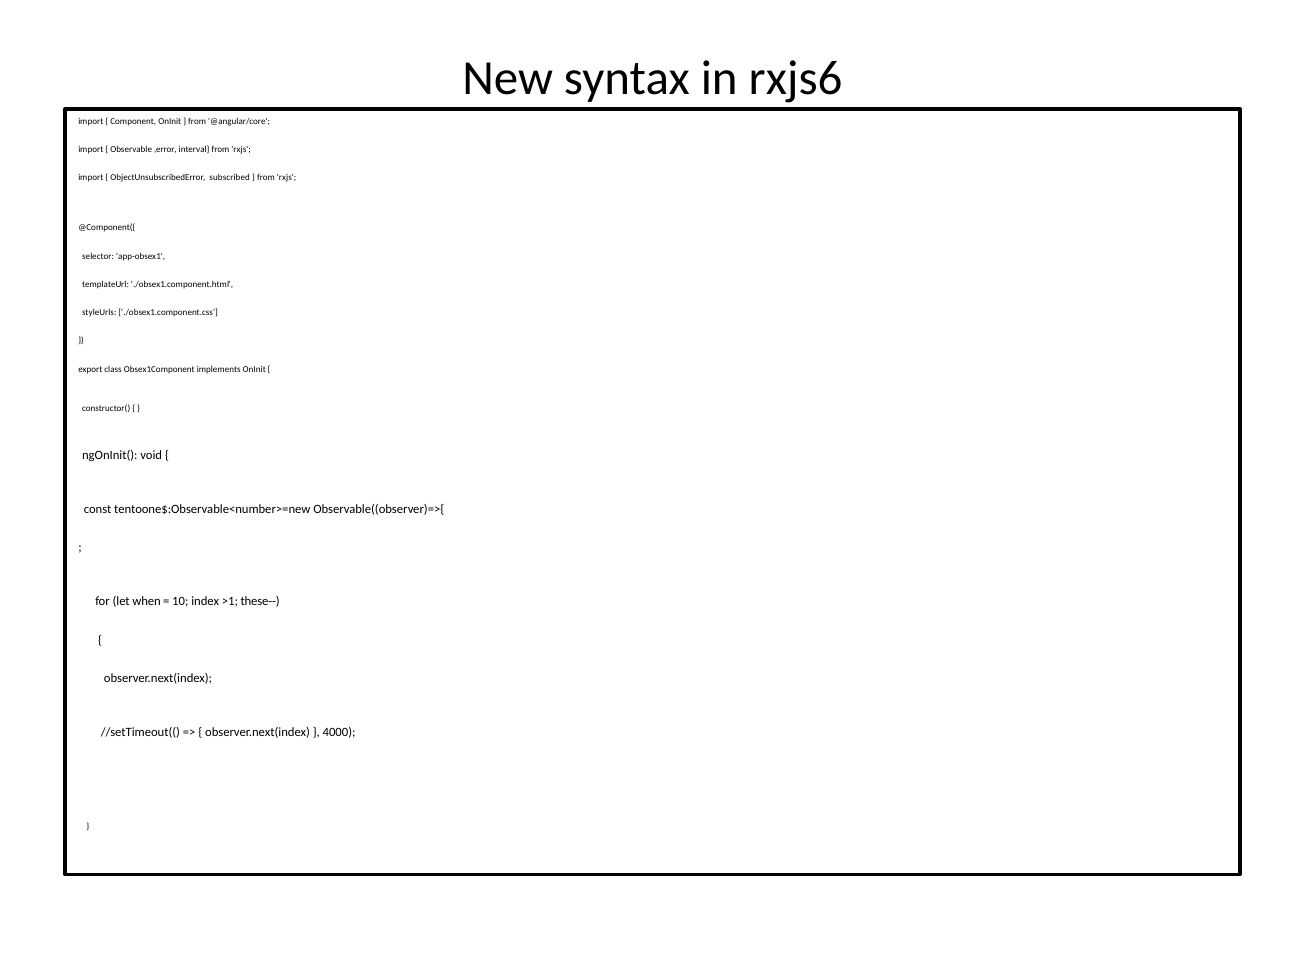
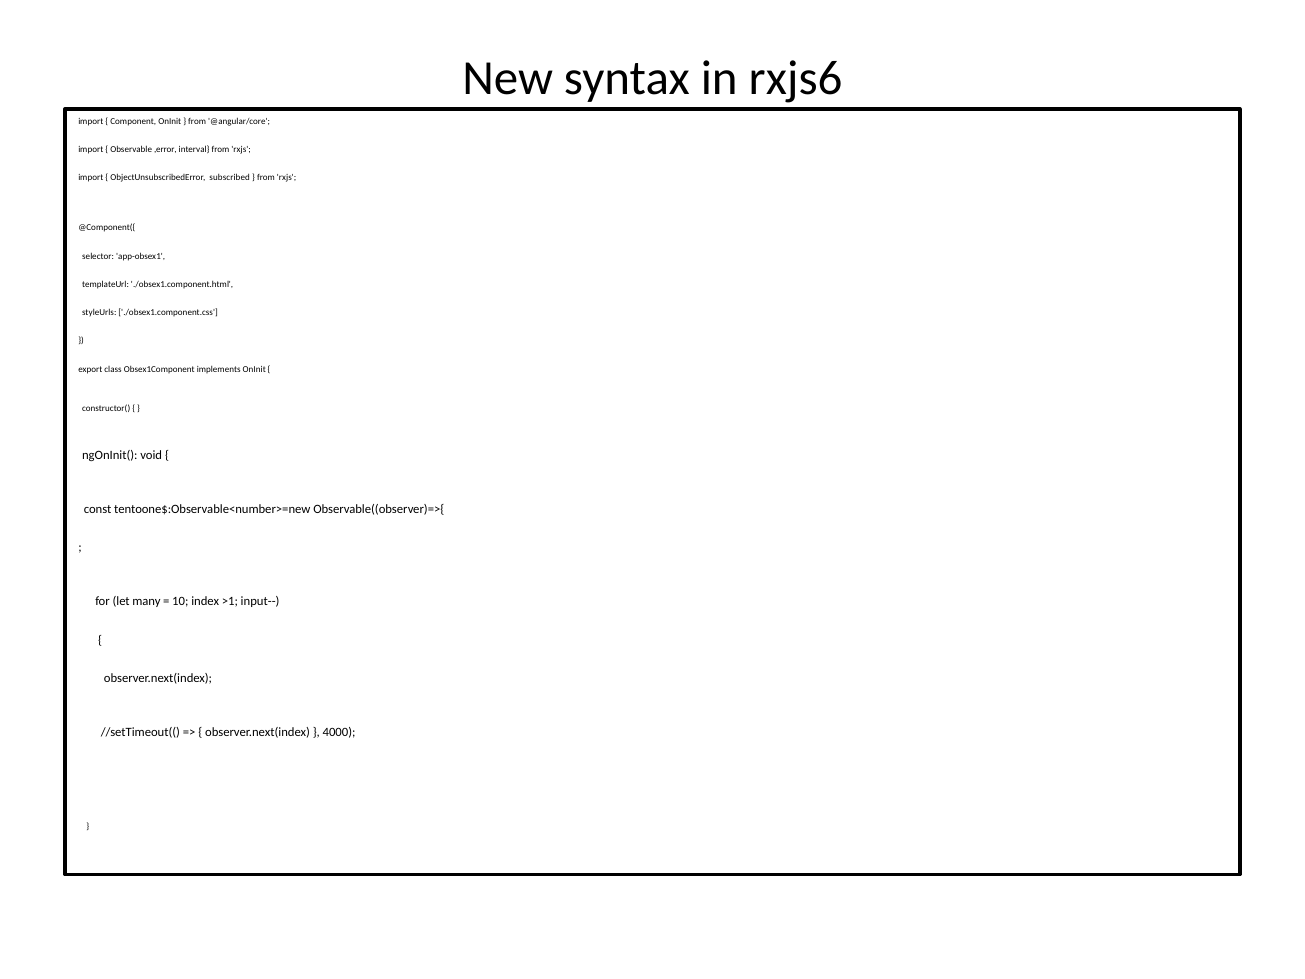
when: when -> many
these--: these-- -> input--
